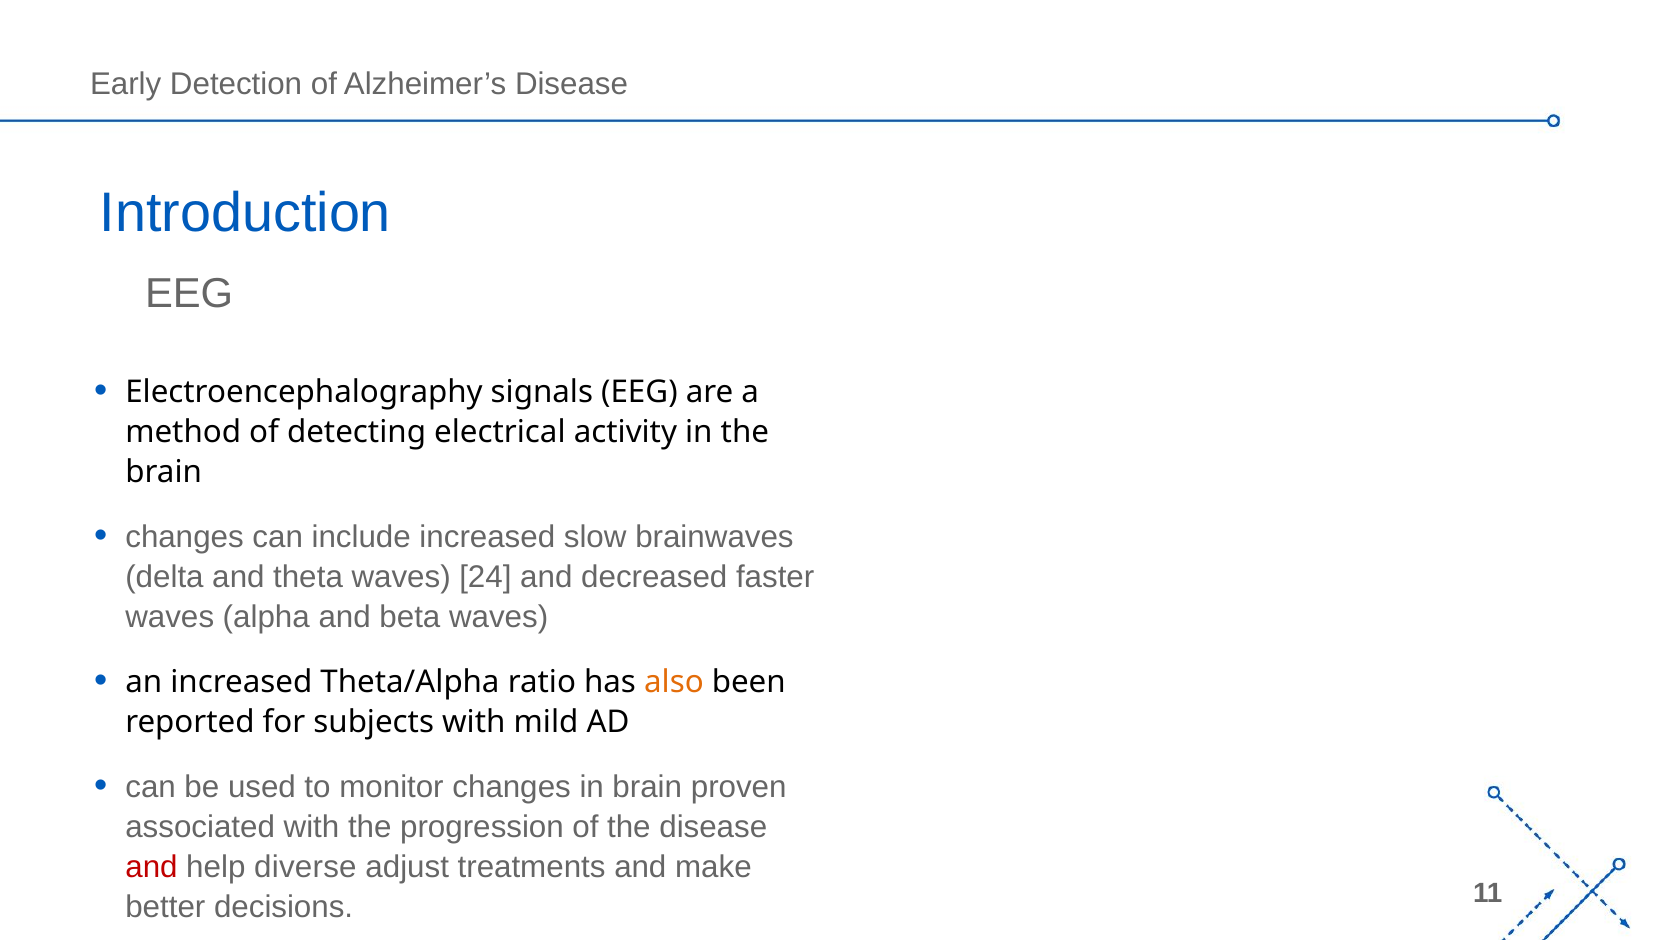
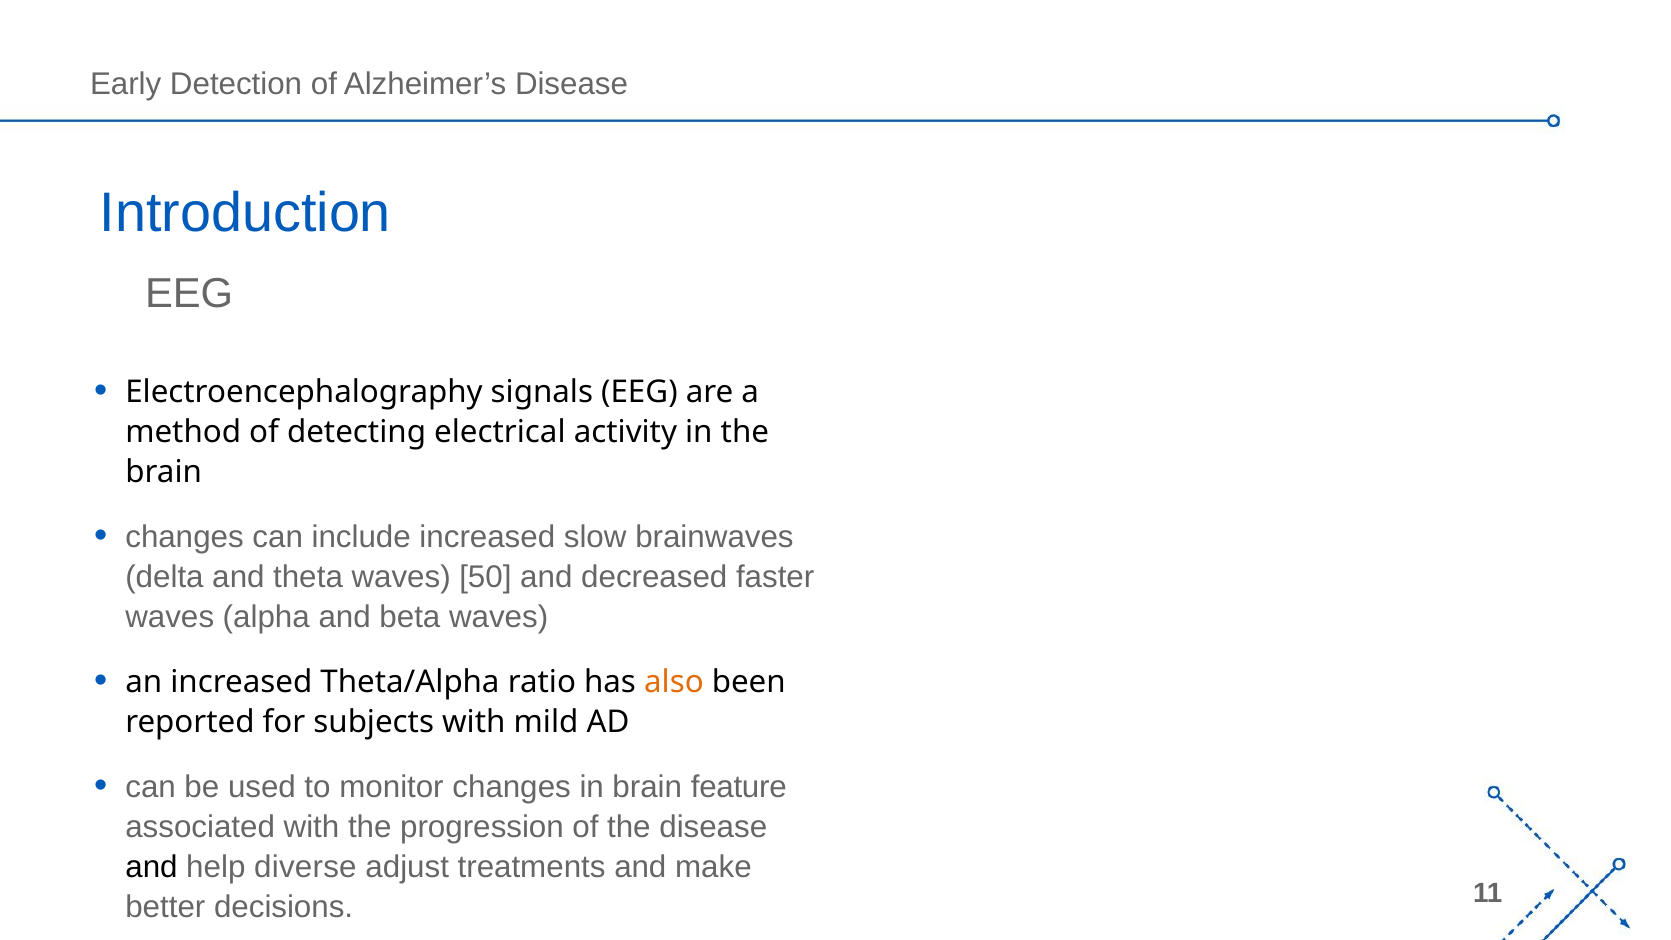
24: 24 -> 50
proven: proven -> feature
and at (152, 867) colour: red -> black
